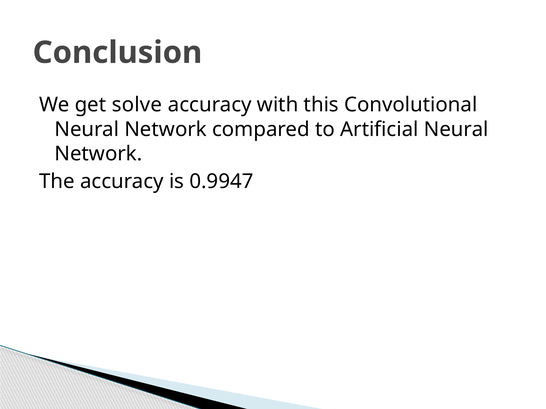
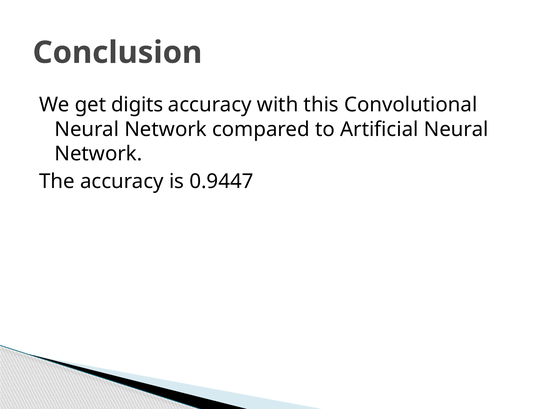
solve: solve -> digits
0.9947: 0.9947 -> 0.9447
